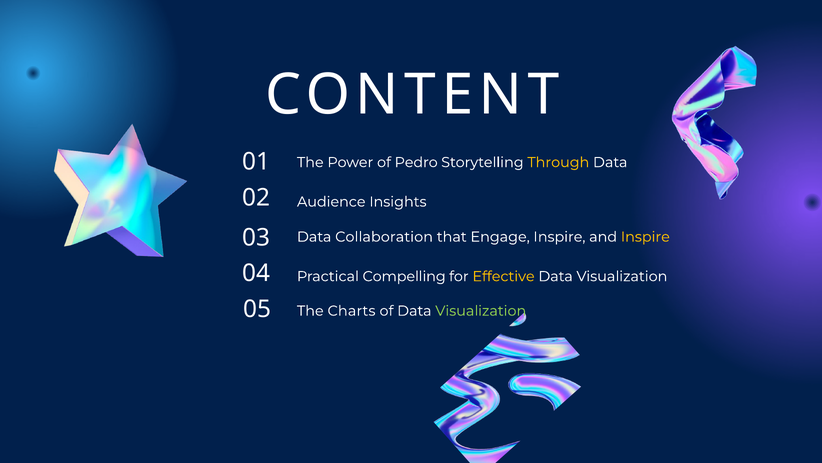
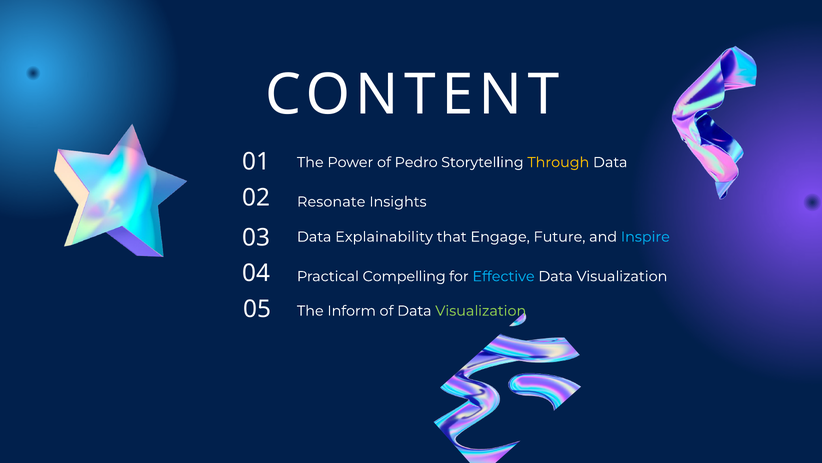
Audience: Audience -> Resonate
Collaboration: Collaboration -> Explainability
Engage Inspire: Inspire -> Future
Inspire at (645, 237) colour: yellow -> light blue
Effective colour: yellow -> light blue
Charts: Charts -> Inform
